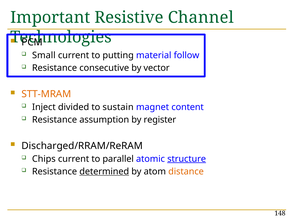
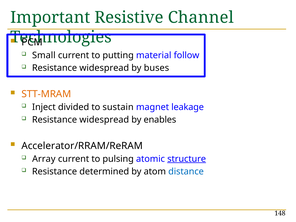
consecutive at (104, 68): consecutive -> widespread
vector: vector -> buses
content: content -> leakage
assumption at (104, 120): assumption -> widespread
register: register -> enables
Discharged/RRAM/ReRAM: Discharged/RRAM/ReRAM -> Accelerator/RRAM/ReRAM
Chips: Chips -> Array
parallel: parallel -> pulsing
determined underline: present -> none
distance colour: orange -> blue
